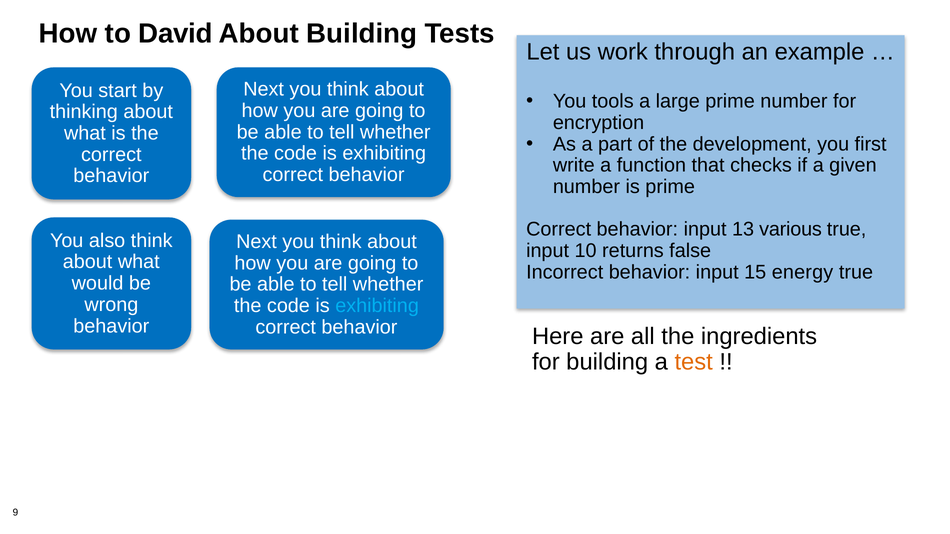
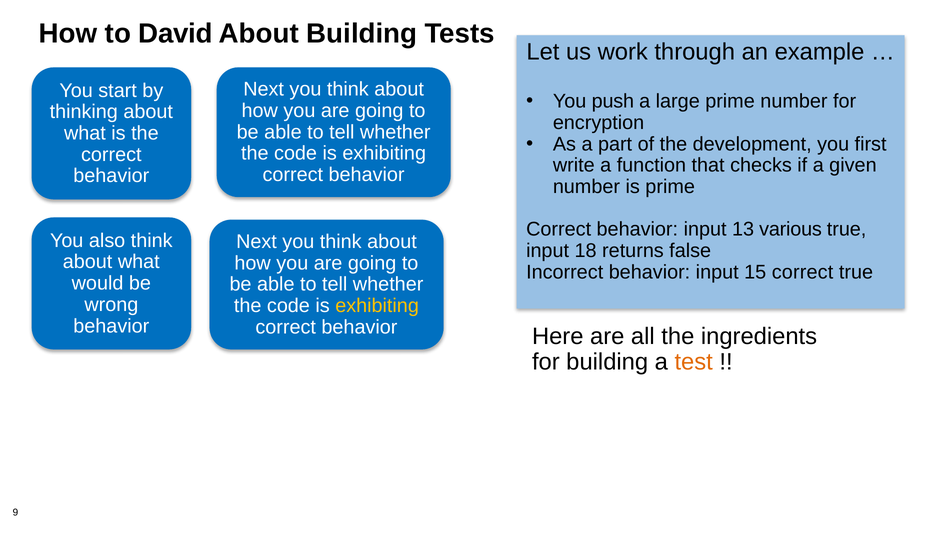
tools: tools -> push
10: 10 -> 18
15 energy: energy -> correct
exhibiting at (377, 306) colour: light blue -> yellow
